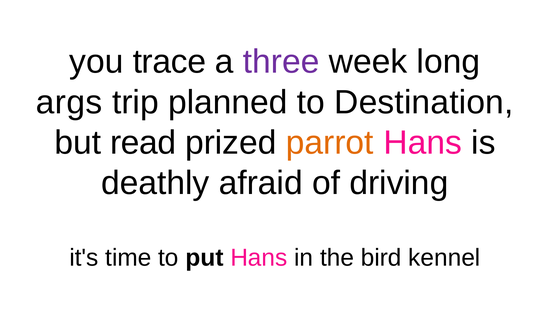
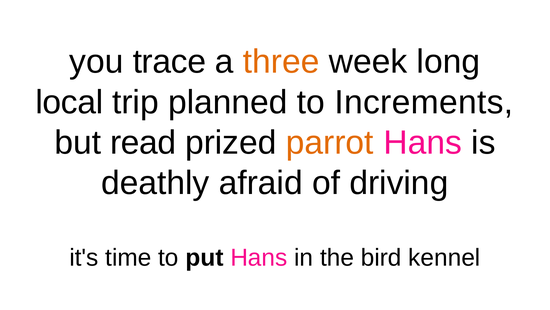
three colour: purple -> orange
args: args -> local
Destination: Destination -> Increments
